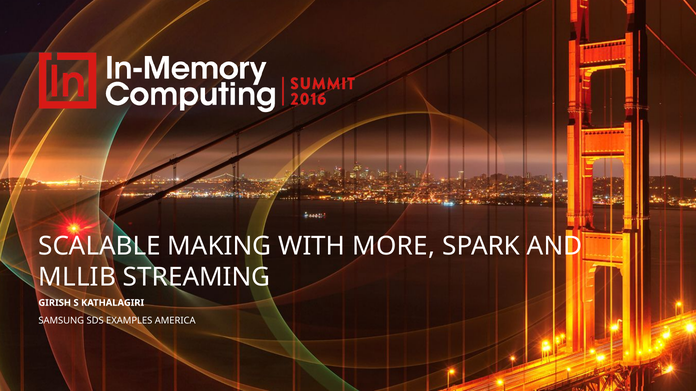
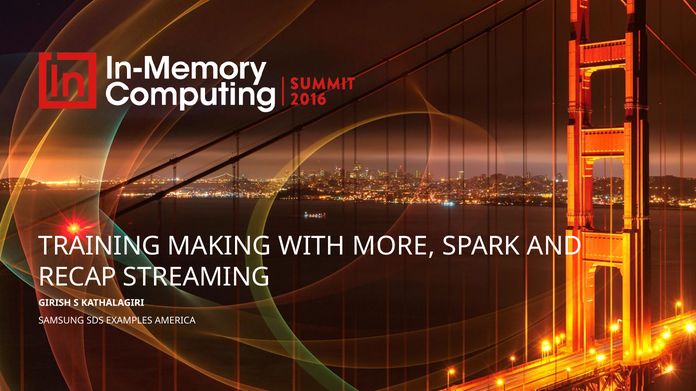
SCALABLE: SCALABLE -> TRAINING
MLLIB: MLLIB -> RECAP
